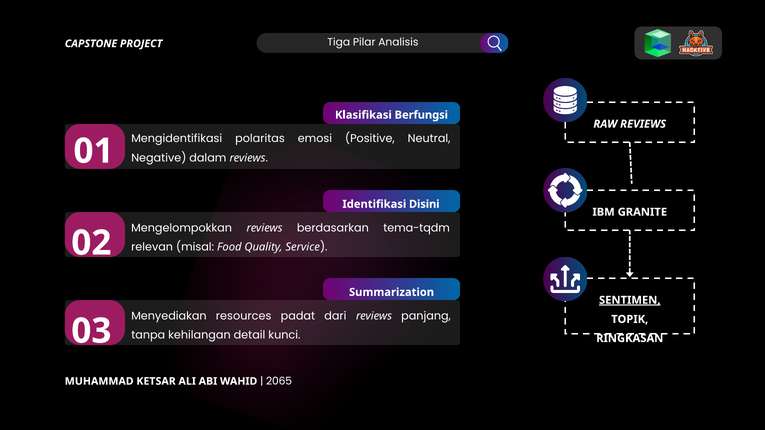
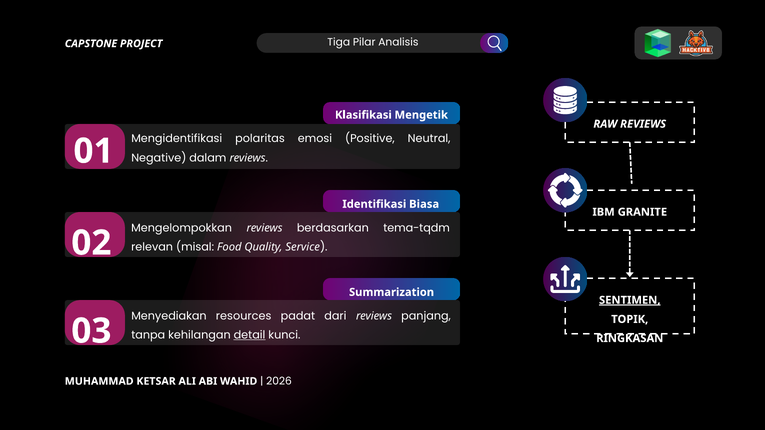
Berfungsi: Berfungsi -> Mengetik
Disini: Disini -> Biasa
detail underline: none -> present
2065: 2065 -> 2026
